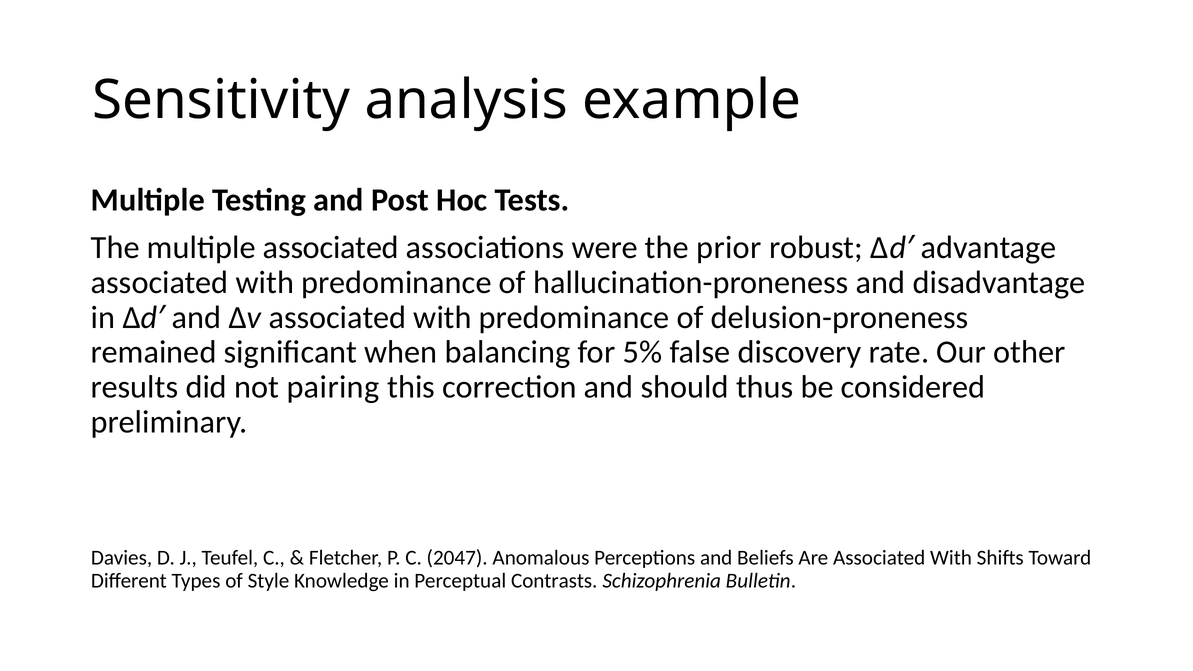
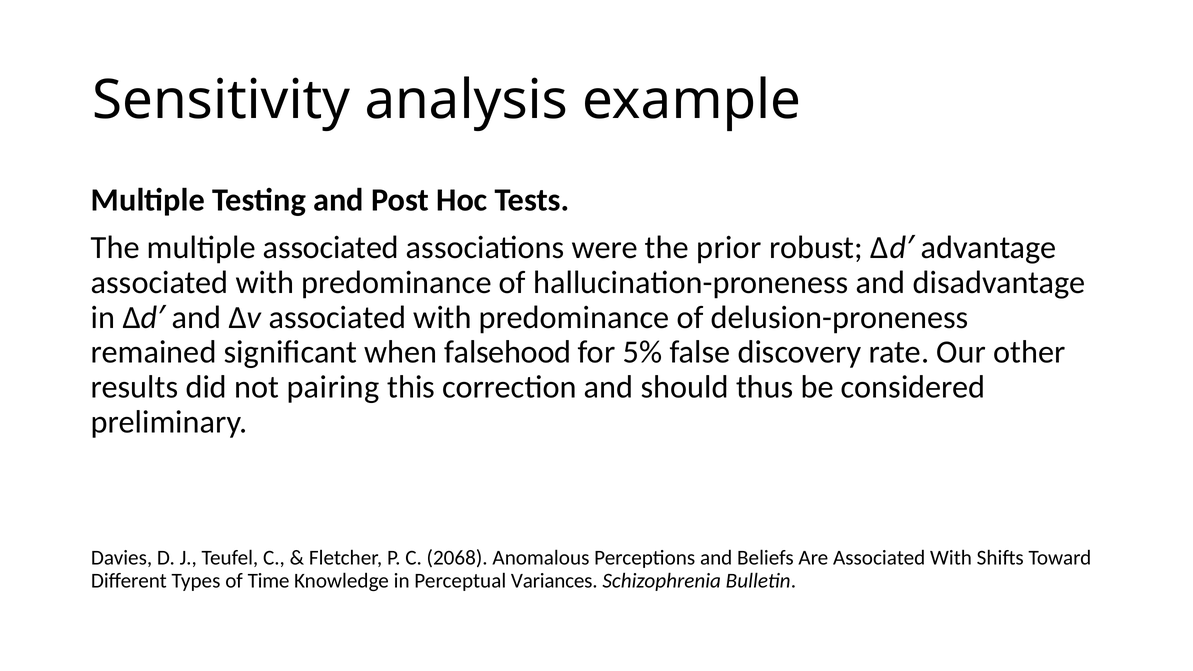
balancing: balancing -> falsehood
2047: 2047 -> 2068
Style: Style -> Time
Contrasts: Contrasts -> Variances
